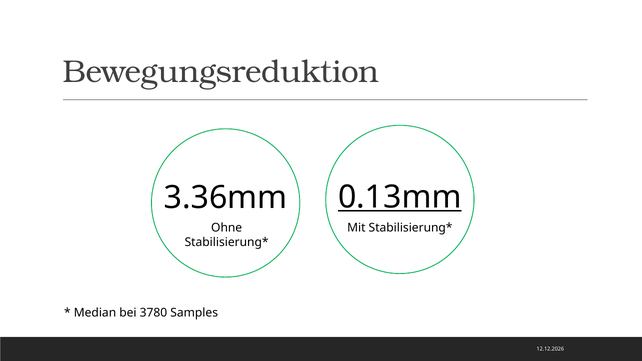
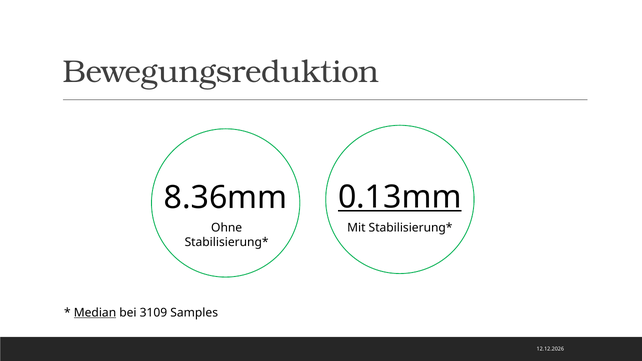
3.36mm: 3.36mm -> 8.36mm
Median underline: none -> present
3780: 3780 -> 3109
